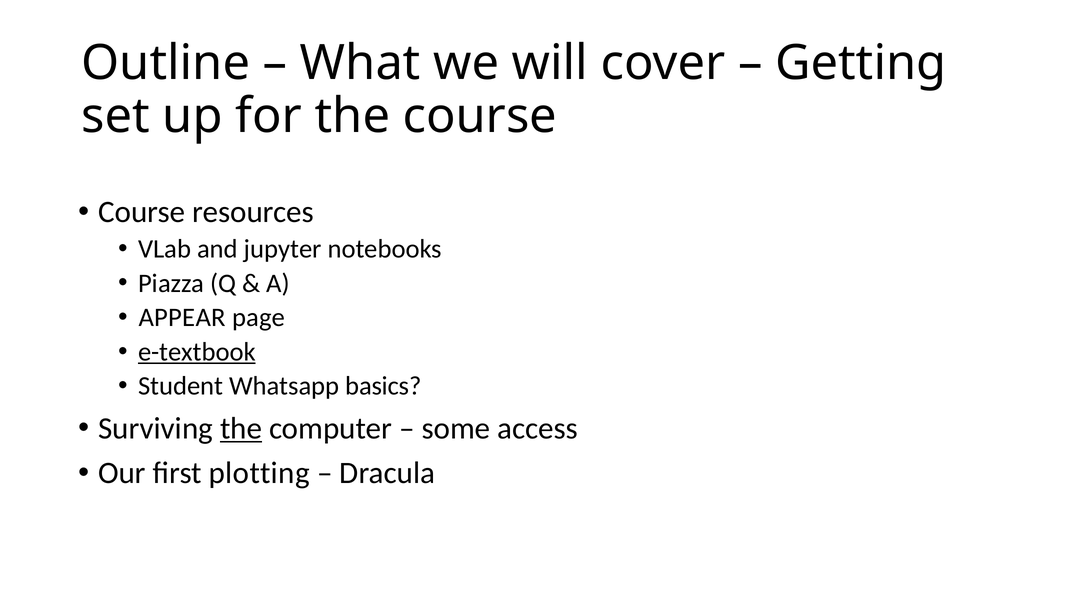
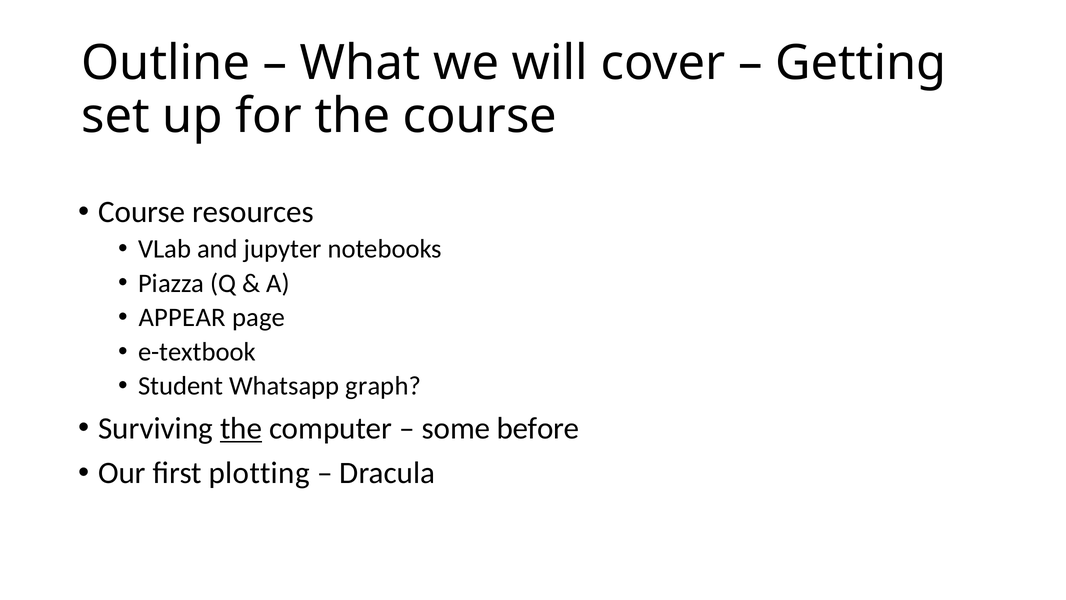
e-textbook underline: present -> none
basics: basics -> graph
access: access -> before
